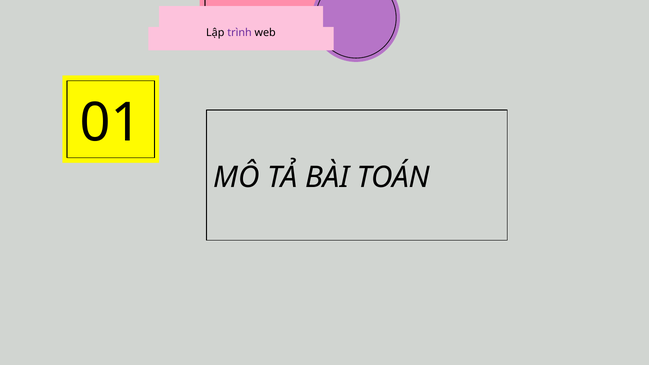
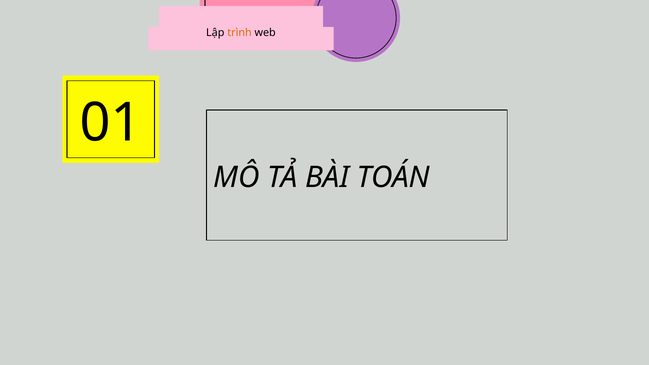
trình colour: purple -> orange
